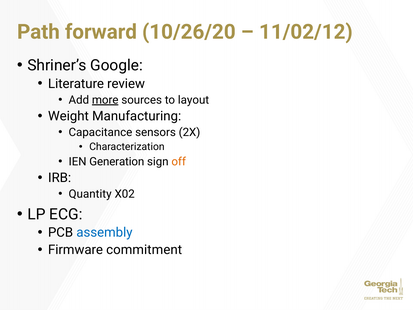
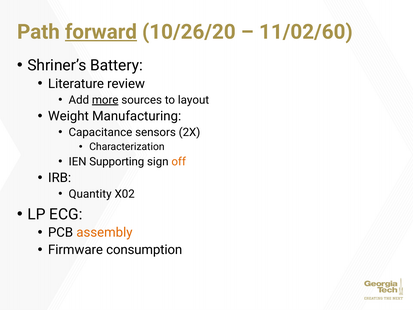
forward underline: none -> present
11/02/12: 11/02/12 -> 11/02/60
Google: Google -> Battery
Generation: Generation -> Supporting
assembly colour: blue -> orange
commitment: commitment -> consumption
